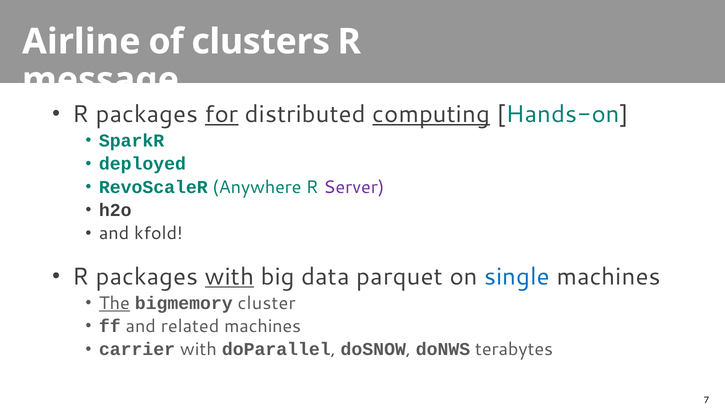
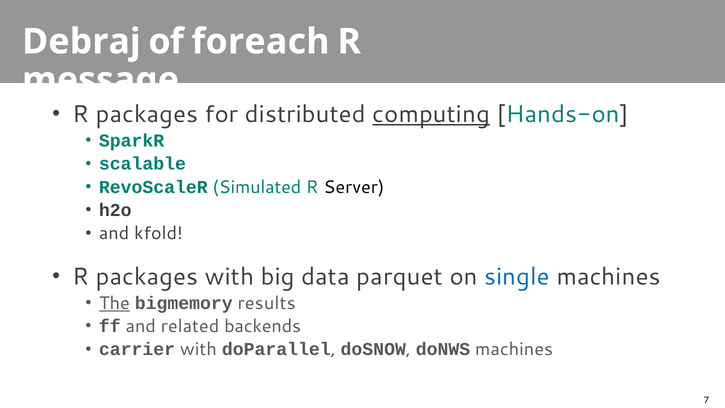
Airline: Airline -> Debraj
clusters: clusters -> foreach
for underline: present -> none
deployed: deployed -> scalable
Anywhere: Anywhere -> Simulated
Server colour: purple -> black
with at (229, 276) underline: present -> none
cluster: cluster -> results
related machines: machines -> backends
doNWS terabytes: terabytes -> machines
